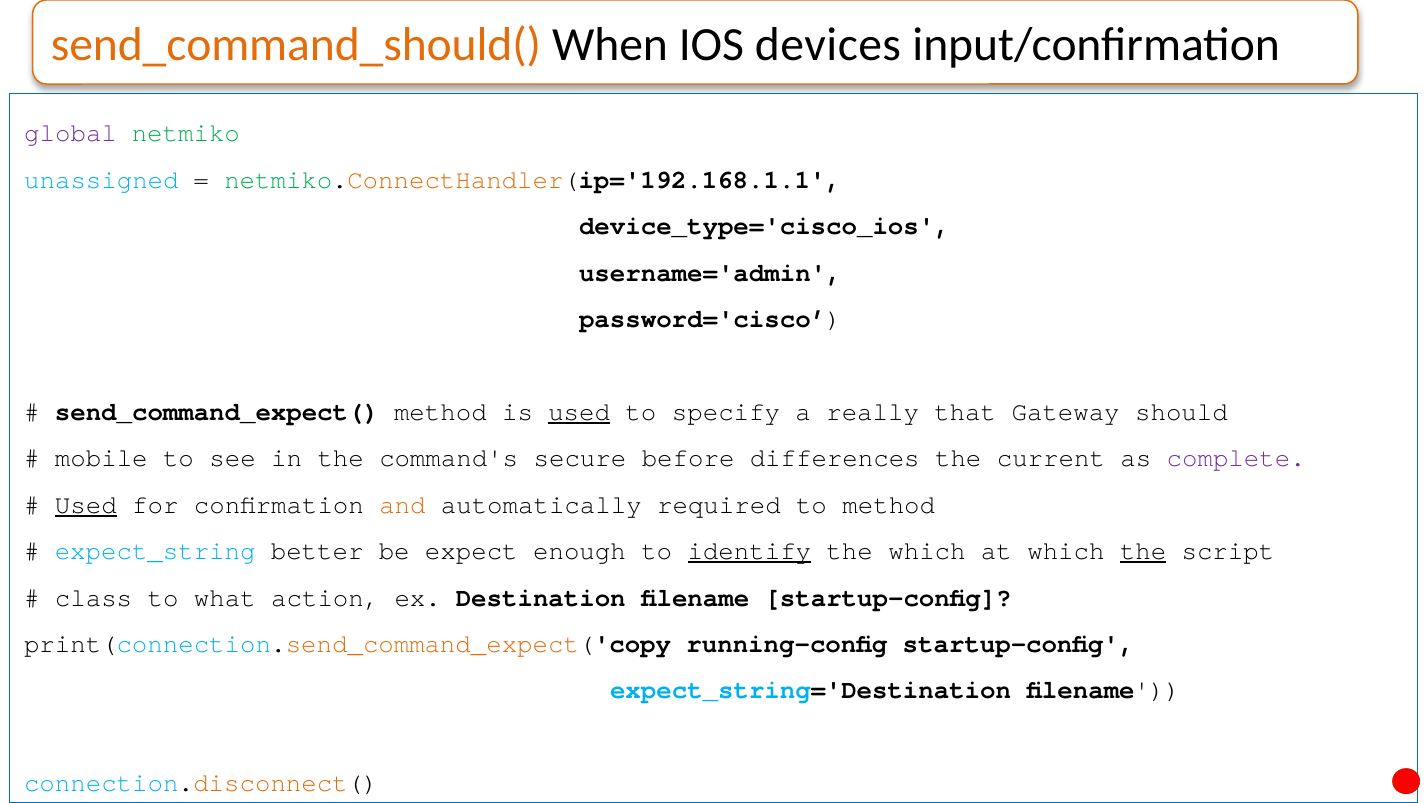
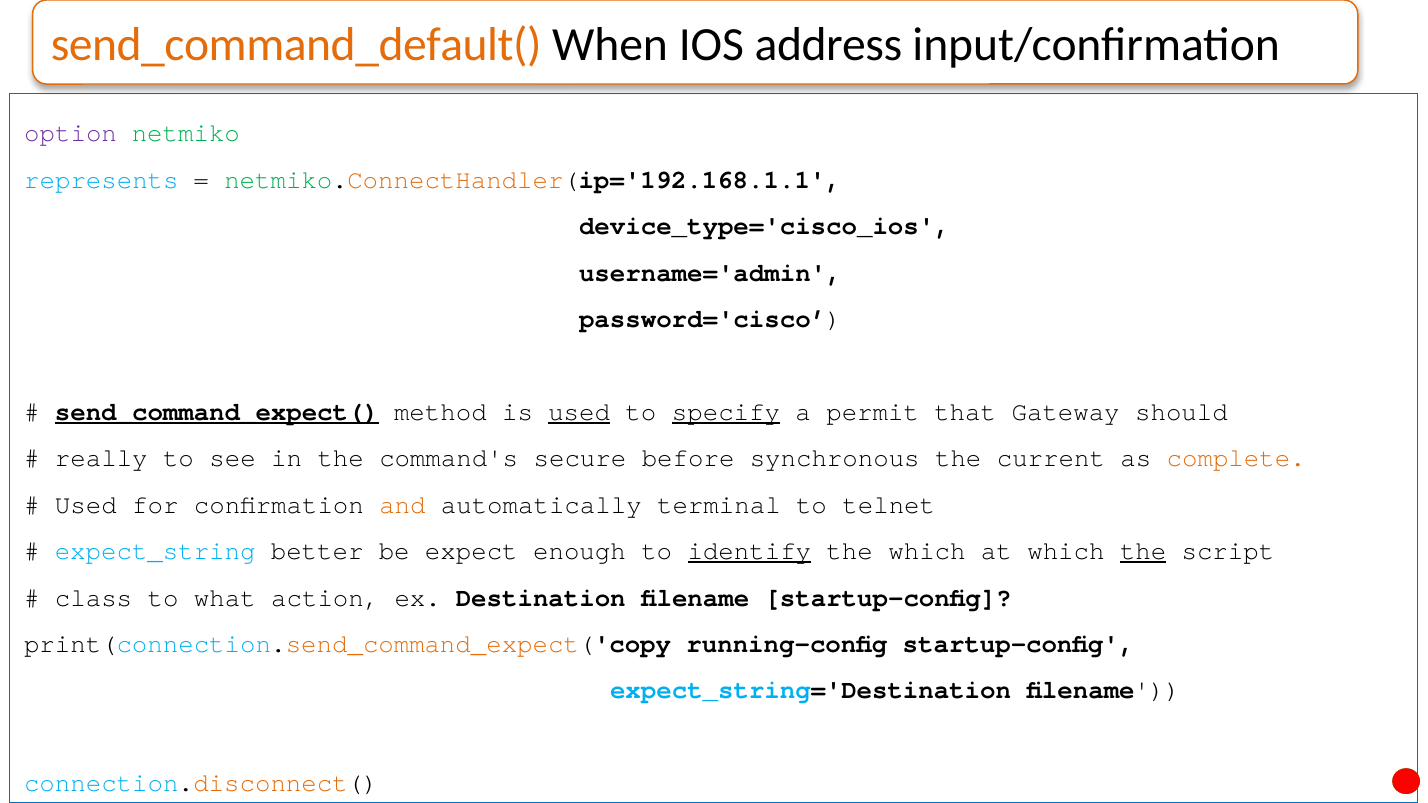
send_command_should(: send_command_should( -> send_command_default(
devices: devices -> address
global: global -> option
unassigned: unassigned -> represents
send_command_expect( underline: none -> present
specify underline: none -> present
really: really -> permit
mobile: mobile -> really
differences: differences -> synchronous
complete colour: purple -> orange
Used at (86, 505) underline: present -> none
required: required -> terminal
to method: method -> telnet
